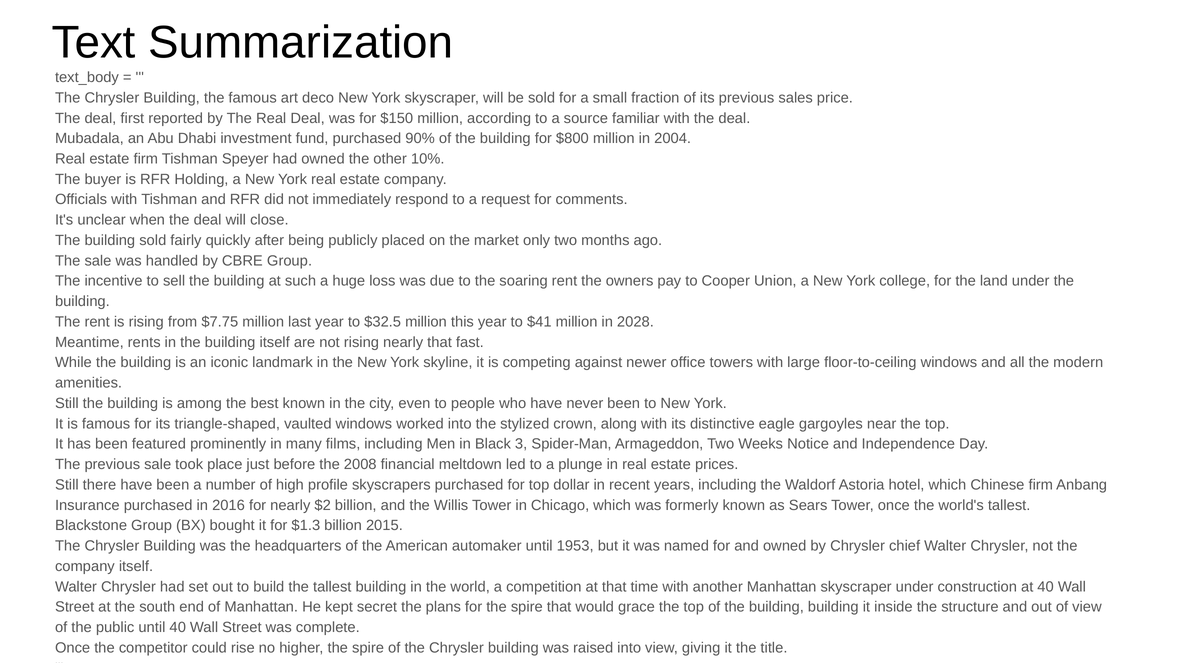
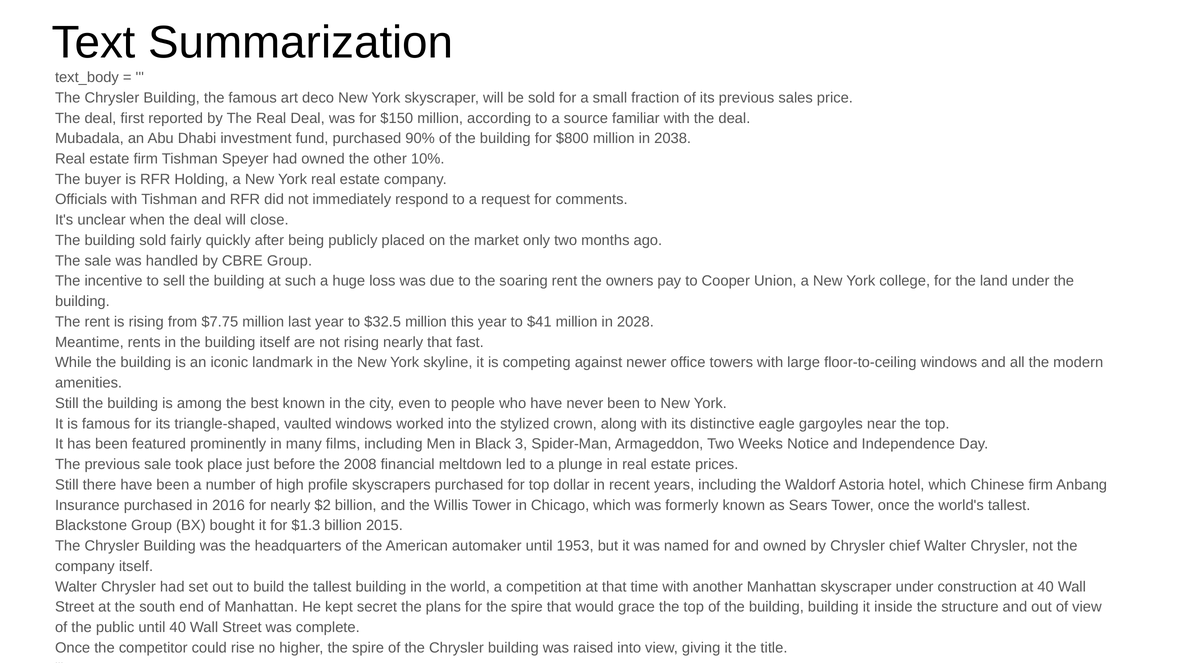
2004: 2004 -> 2038
